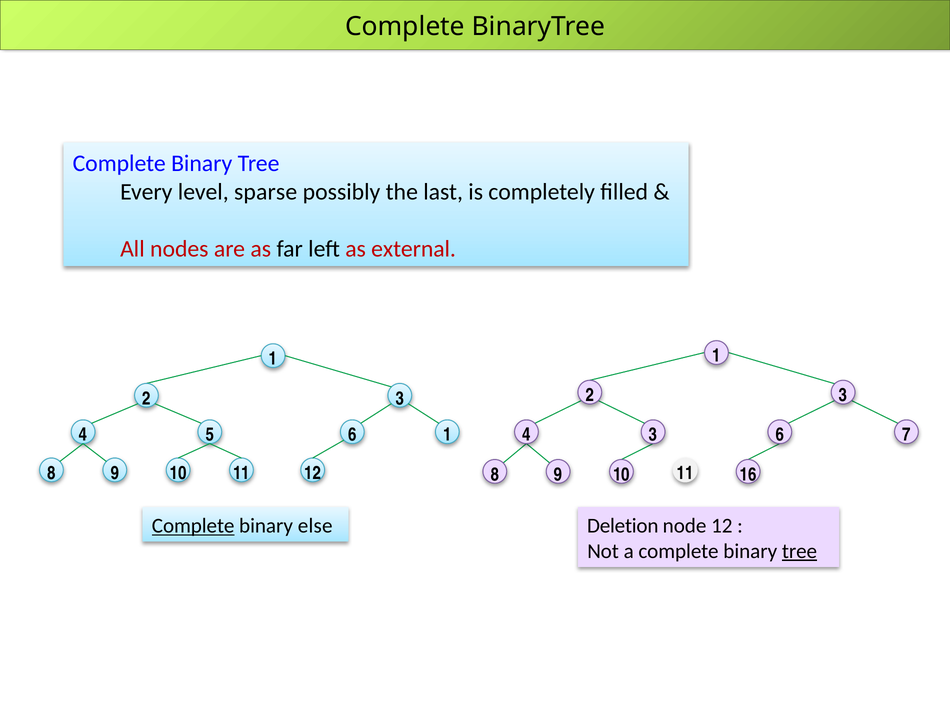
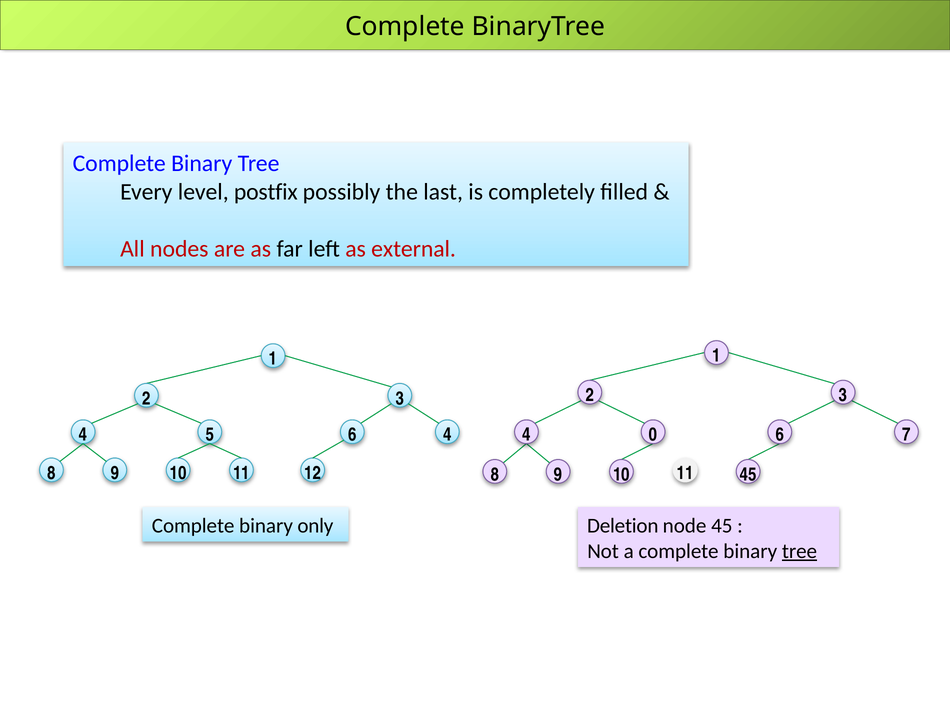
sparse: sparse -> postfix
6 1: 1 -> 4
4 3: 3 -> 0
10 16: 16 -> 45
Complete at (193, 525) underline: present -> none
else: else -> only
node 12: 12 -> 45
